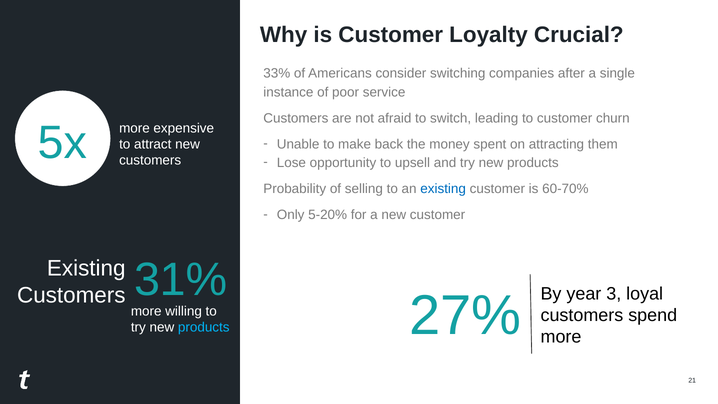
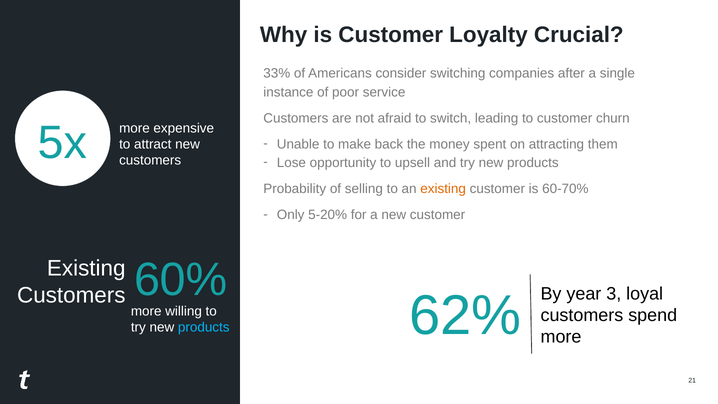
existing at (443, 189) colour: blue -> orange
31%: 31% -> 60%
27%: 27% -> 62%
